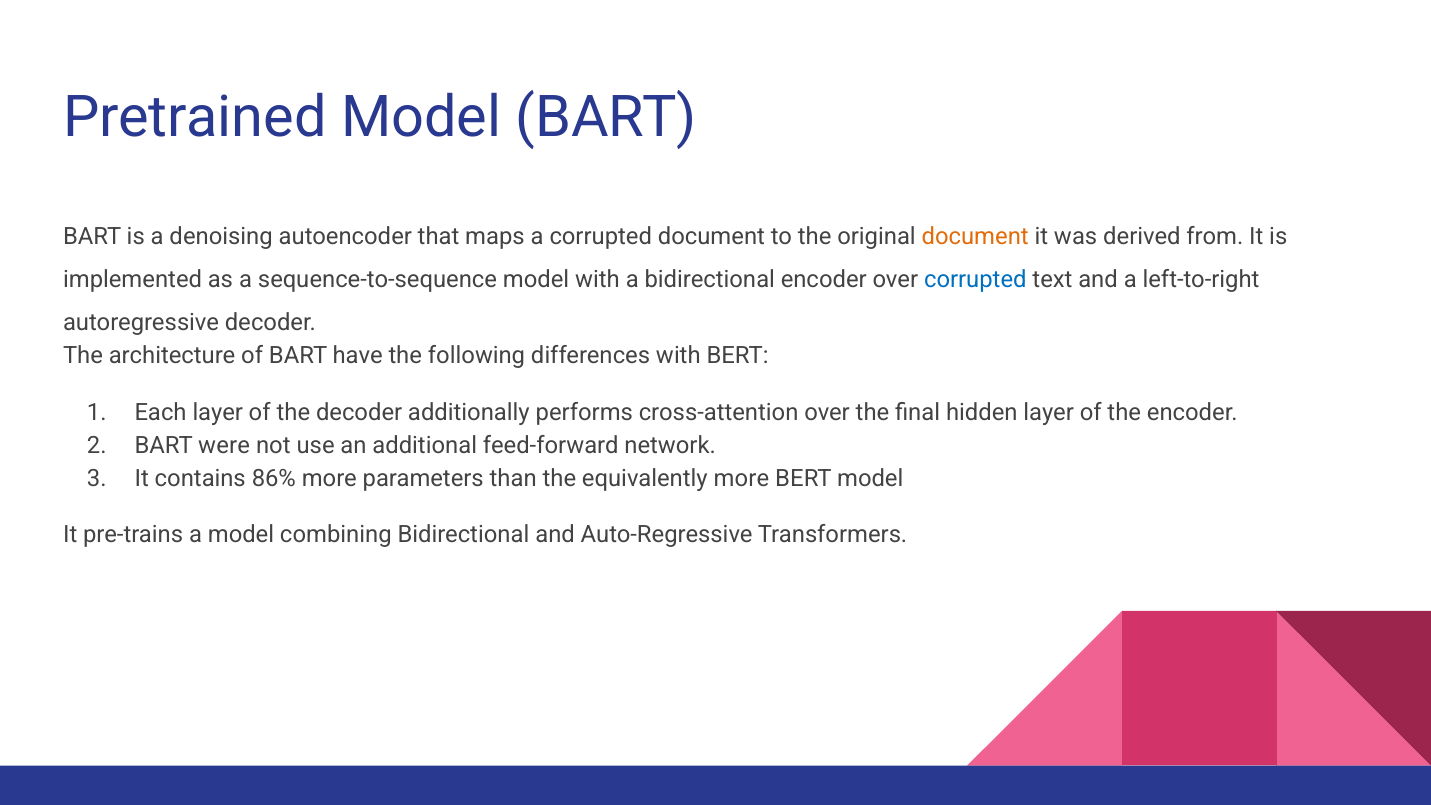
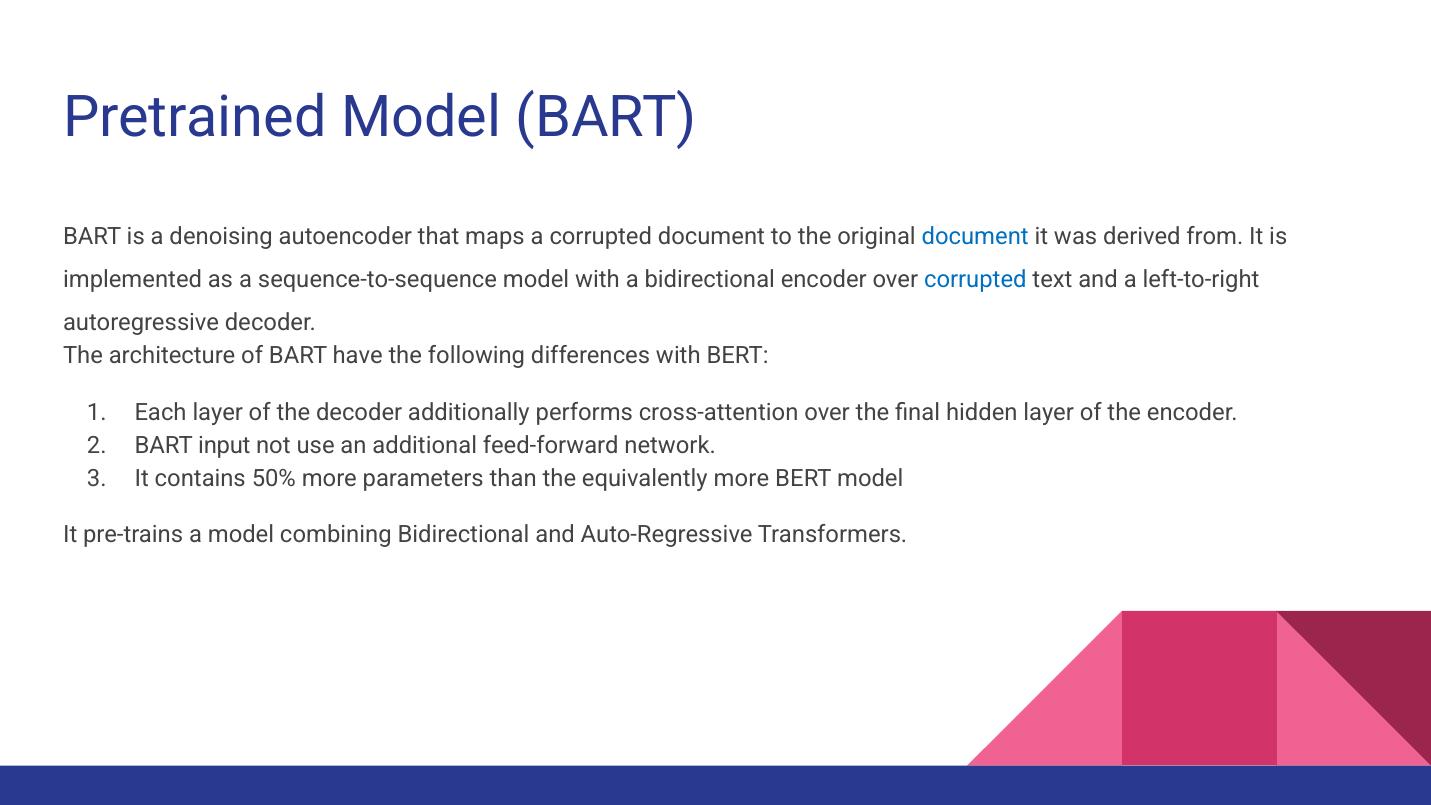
document at (975, 237) colour: orange -> blue
were: were -> input
86%: 86% -> 50%
